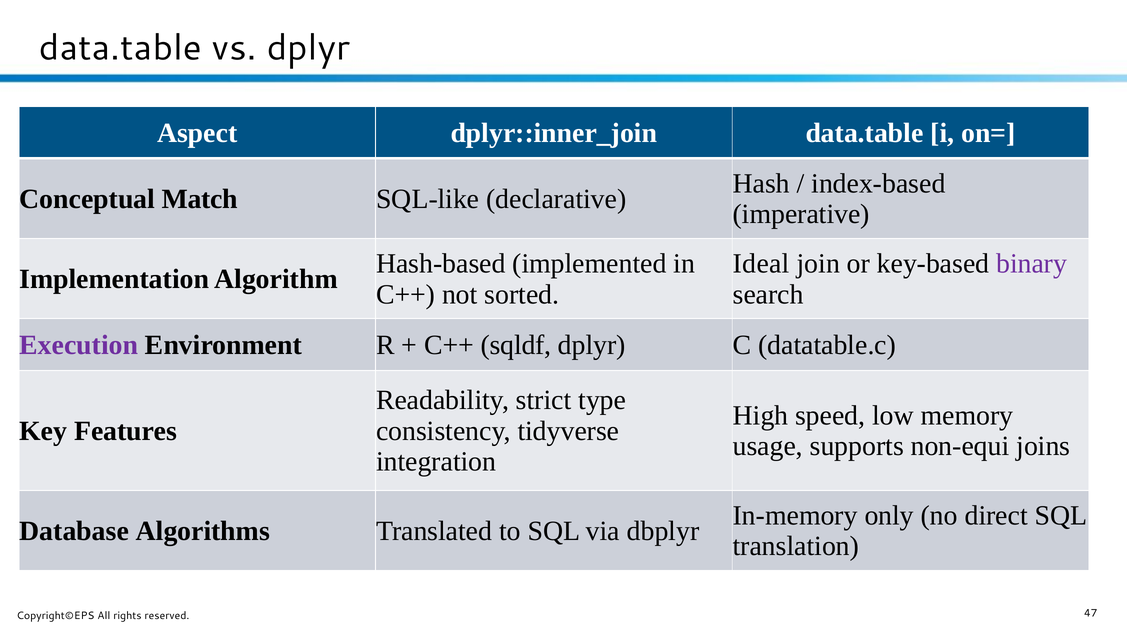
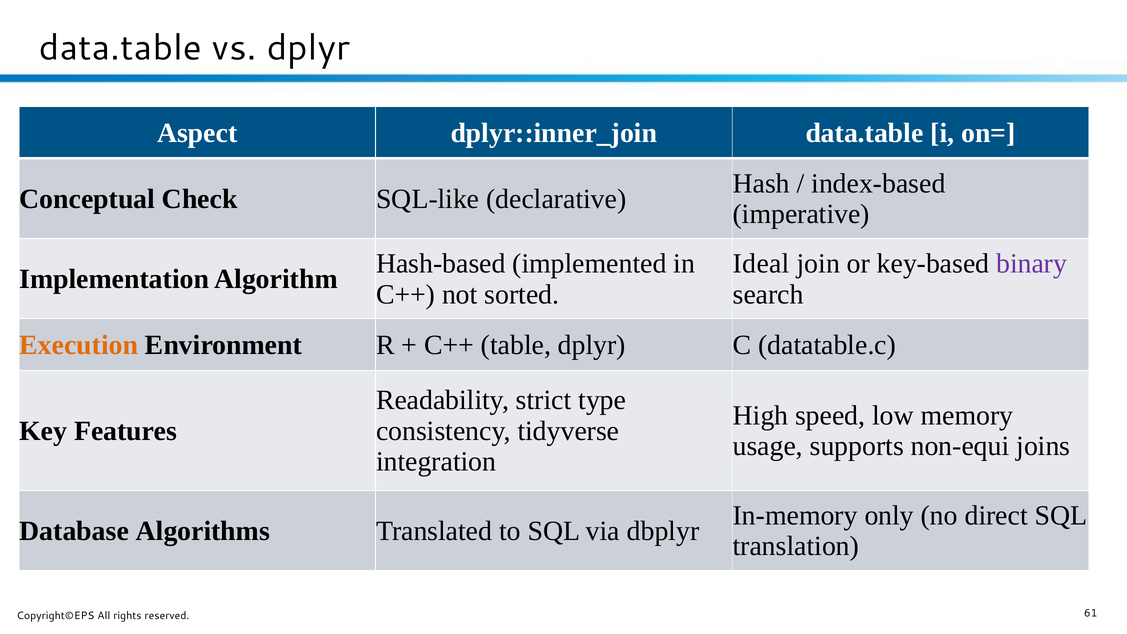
Match: Match -> Check
Execution colour: purple -> orange
sqldf: sqldf -> table
47: 47 -> 61
